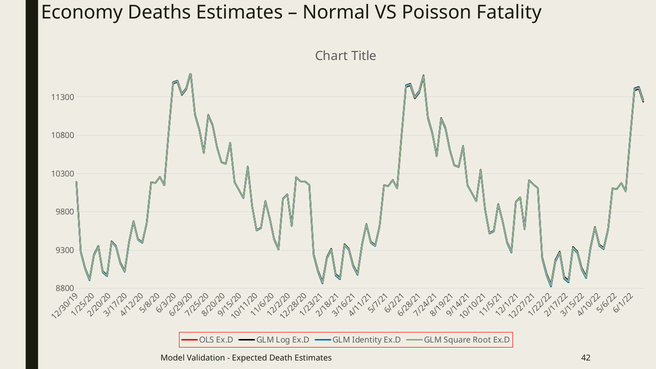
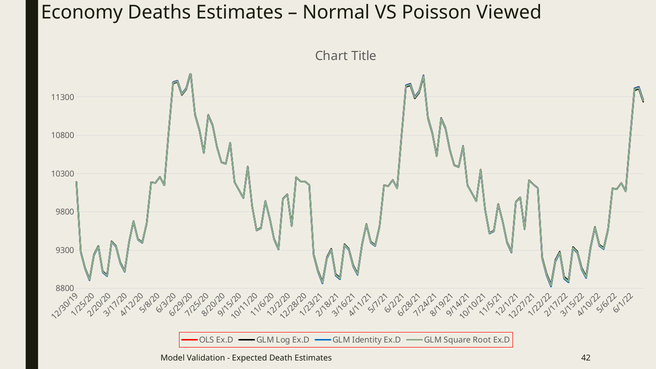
Fatality: Fatality -> Viewed
